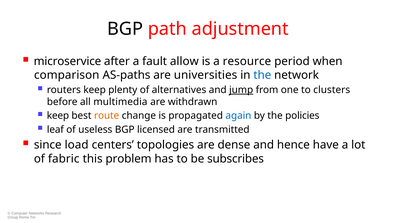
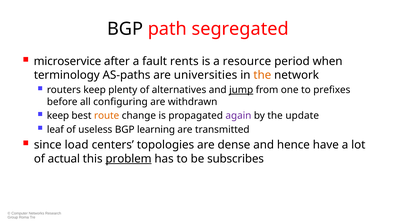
adjustment: adjustment -> segregated
allow: allow -> rents
comparison: comparison -> terminology
the at (262, 75) colour: blue -> orange
clusters: clusters -> prefixes
multimedia: multimedia -> configuring
again colour: blue -> purple
policies: policies -> update
licensed: licensed -> learning
fabric: fabric -> actual
problem underline: none -> present
